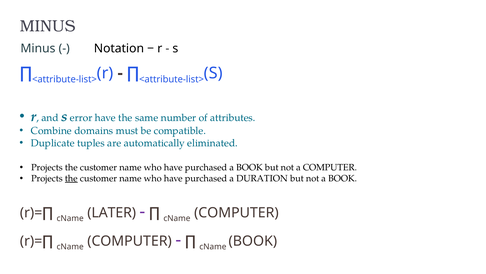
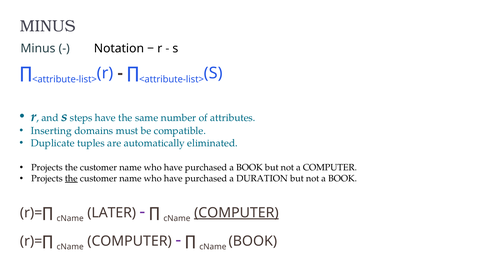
error: error -> steps
Combine: Combine -> Inserting
COMPUTER at (236, 212) underline: none -> present
